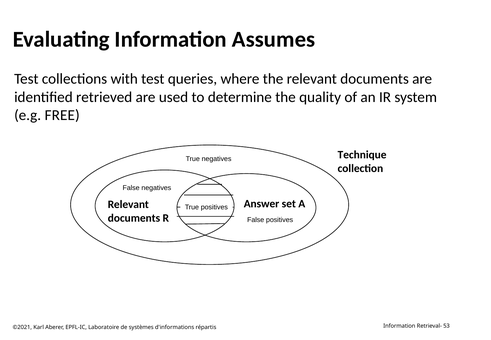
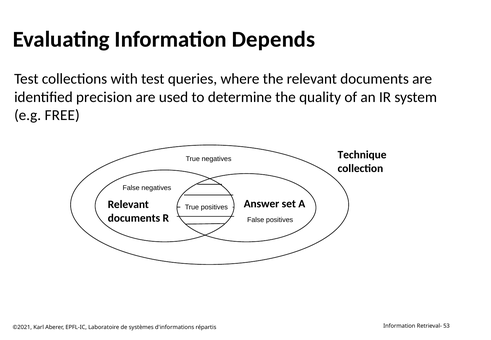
Assumes: Assumes -> Depends
retrieved: retrieved -> precision
